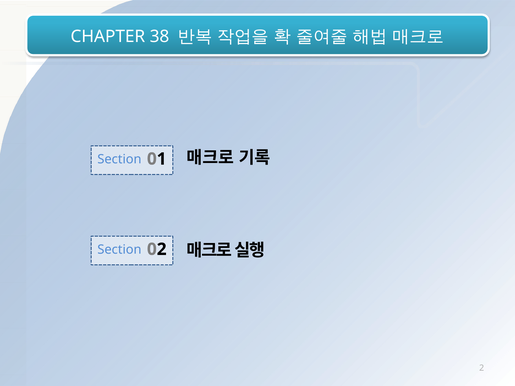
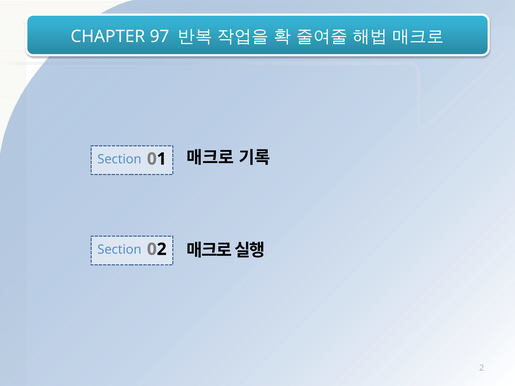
38: 38 -> 97
